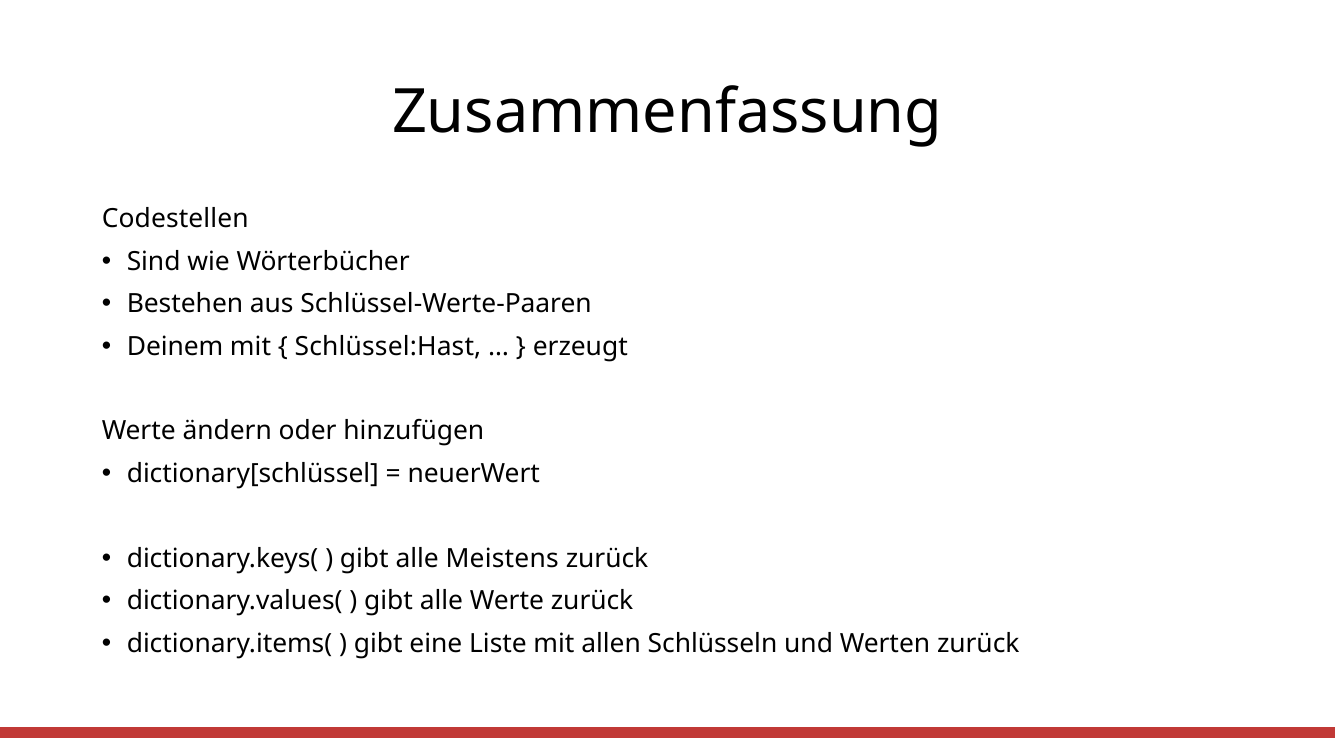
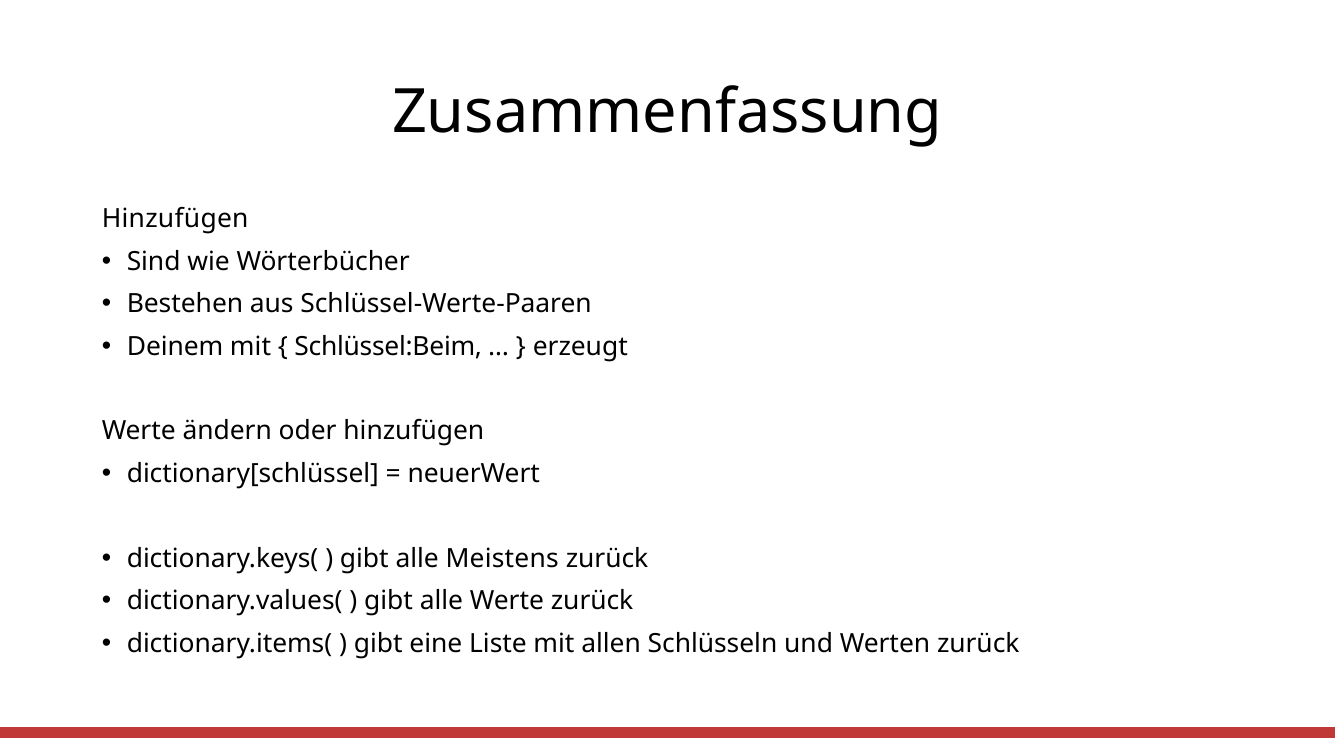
Codestellen at (175, 219): Codestellen -> Hinzufügen
Schlüssel:Hast: Schlüssel:Hast -> Schlüssel:Beim
